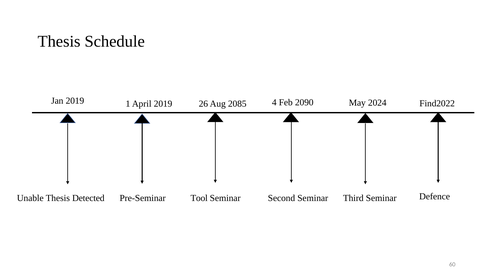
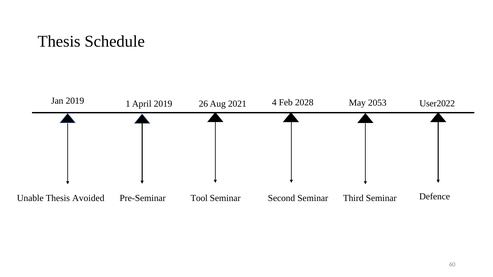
Find2022: Find2022 -> User2022
2090: 2090 -> 2028
2024: 2024 -> 2053
2085: 2085 -> 2021
Detected: Detected -> Avoided
